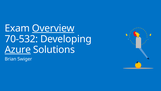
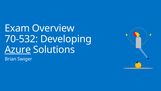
Overview underline: present -> none
